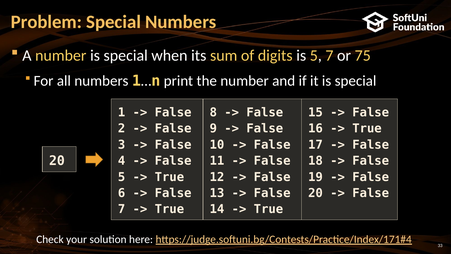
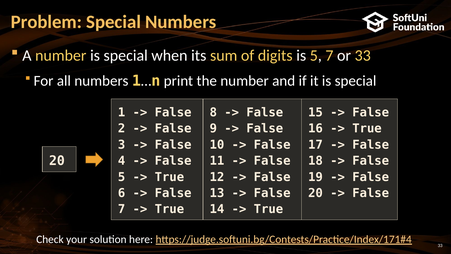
or 75: 75 -> 33
